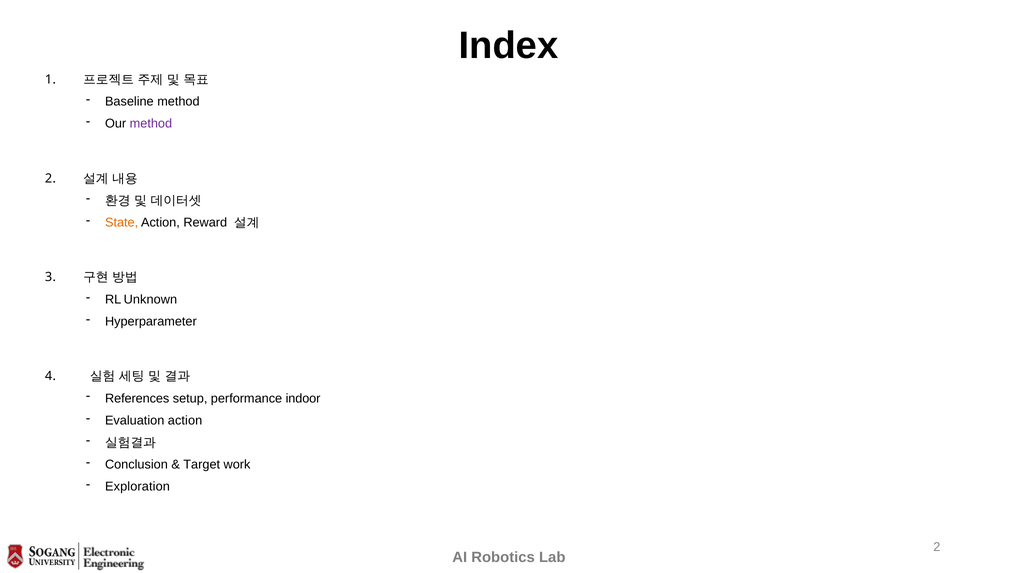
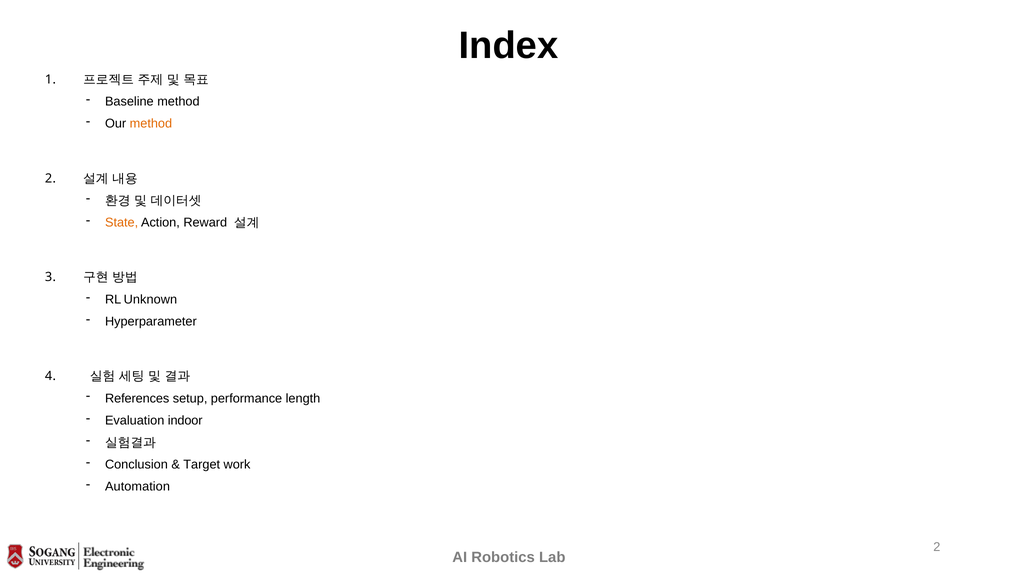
method at (151, 123) colour: purple -> orange
indoor: indoor -> length
Evaluation action: action -> indoor
Exploration: Exploration -> Automation
